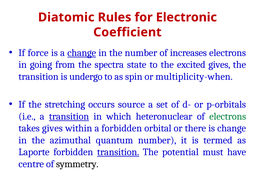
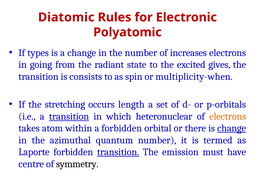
Coefficient: Coefficient -> Polyatomic
force: force -> types
change at (82, 53) underline: present -> none
spectra: spectra -> radiant
undergo: undergo -> consists
source: source -> length
electrons at (228, 116) colour: green -> orange
takes gives: gives -> atom
change at (232, 128) underline: none -> present
potential: potential -> emission
